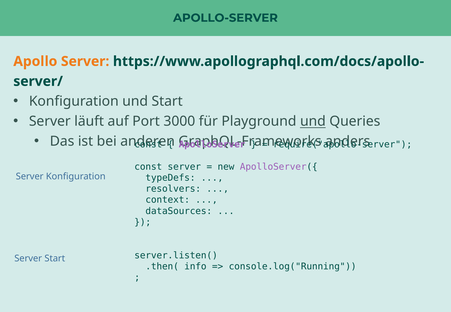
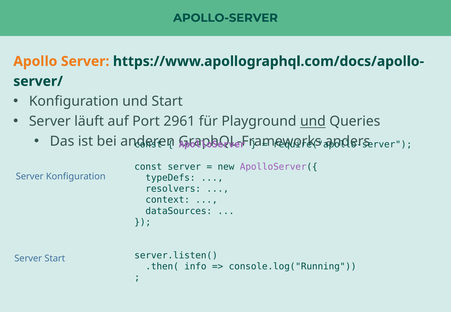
3000: 3000 -> 2961
